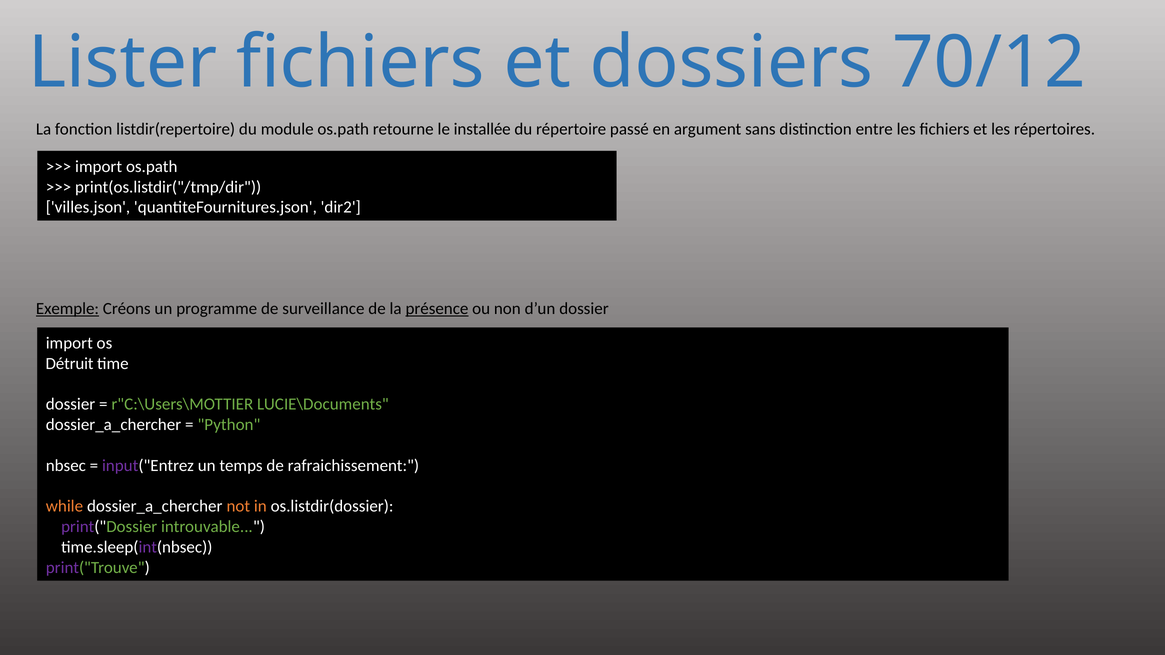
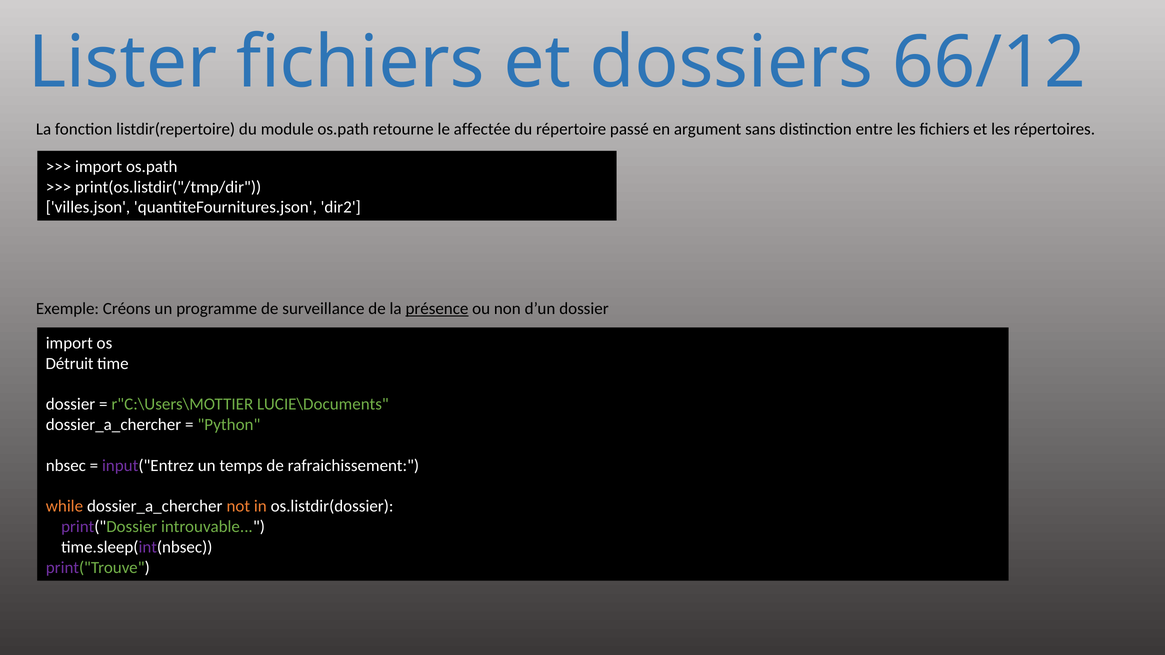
70/12: 70/12 -> 66/12
installée: installée -> affectée
Exemple underline: present -> none
